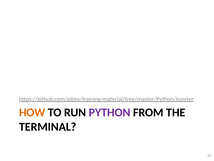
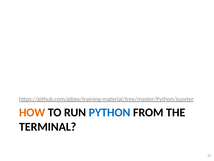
PYTHON colour: purple -> blue
